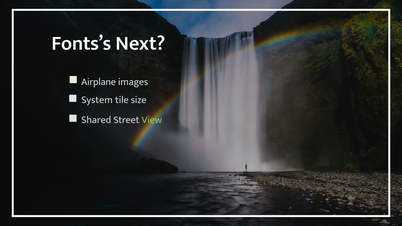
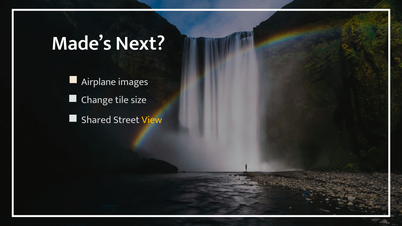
Fonts’s: Fonts’s -> Made’s
System: System -> Change
View colour: light green -> yellow
